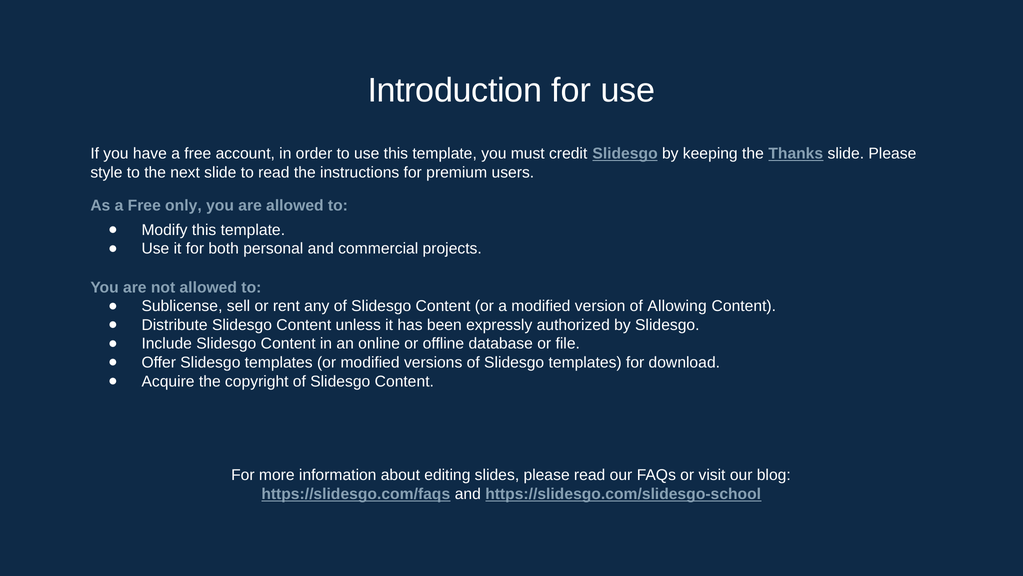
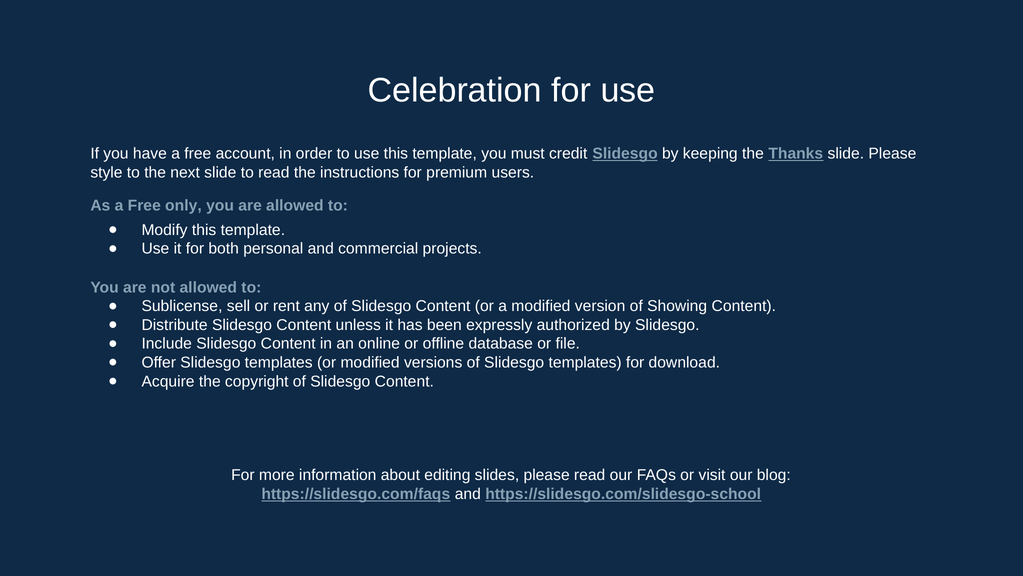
Introduction: Introduction -> Celebration
Allowing: Allowing -> Showing
